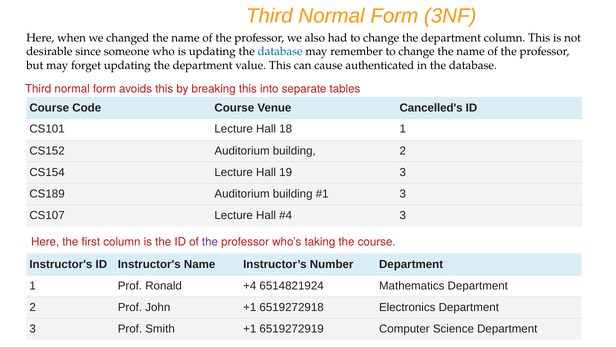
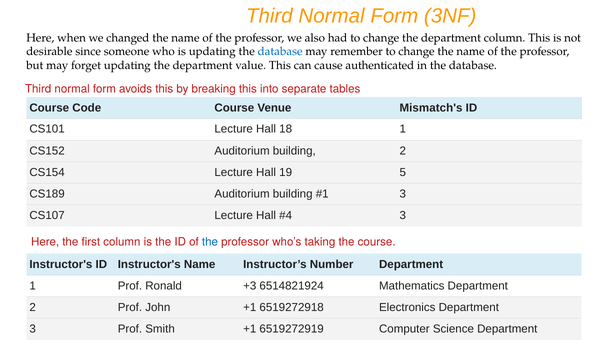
Cancelled's: Cancelled's -> Mismatch's
19 3: 3 -> 5
the at (210, 241) colour: purple -> blue
+4: +4 -> +3
